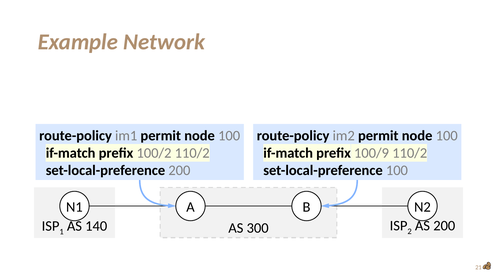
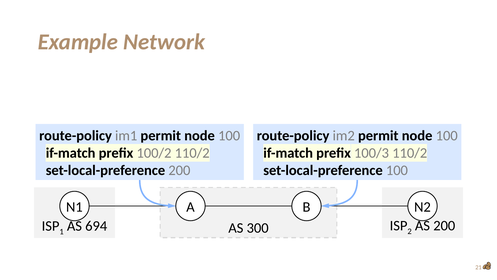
100/9: 100/9 -> 100/3
140: 140 -> 694
